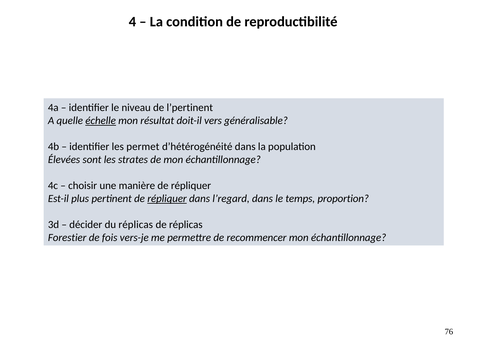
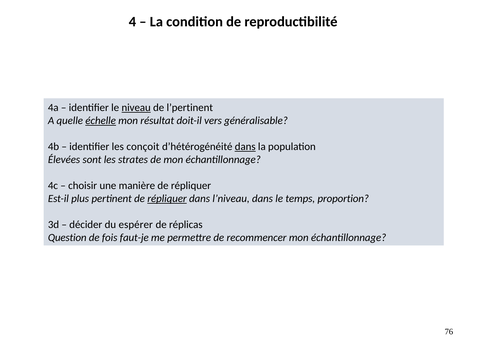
niveau underline: none -> present
permet: permet -> conçoit
dans at (245, 147) underline: none -> present
l’regard: l’regard -> l’niveau
du réplicas: réplicas -> espérer
Forestier: Forestier -> Question
vers-je: vers-je -> faut-je
